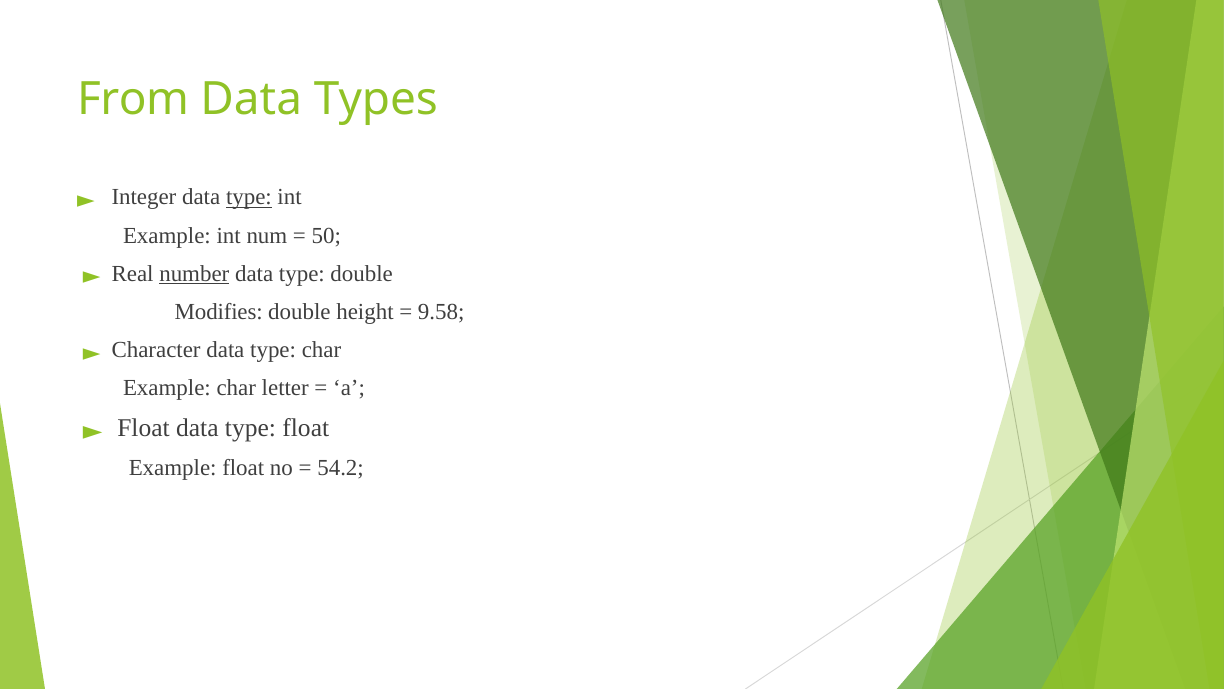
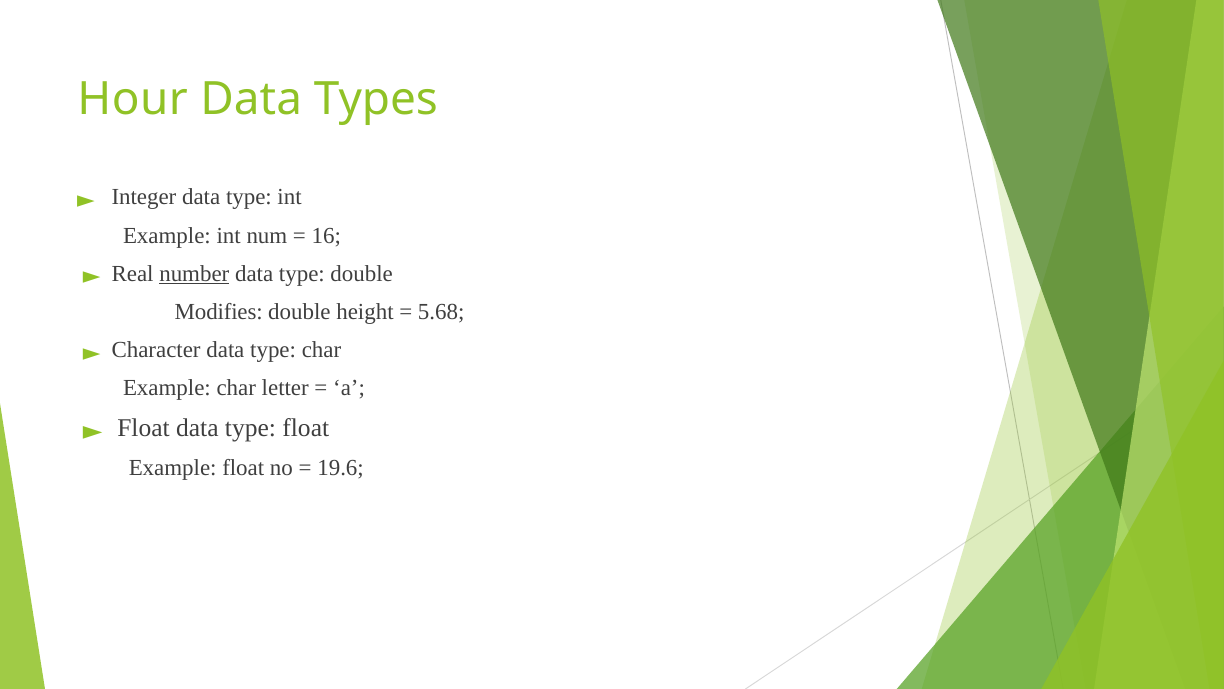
From: From -> Hour
type at (249, 197) underline: present -> none
50: 50 -> 16
9.58: 9.58 -> 5.68
54.2: 54.2 -> 19.6
